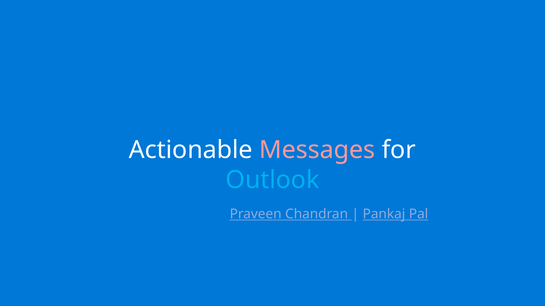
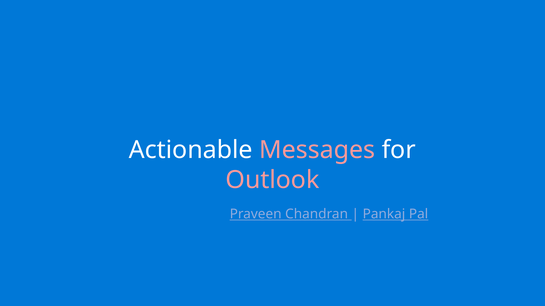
Outlook colour: light blue -> pink
